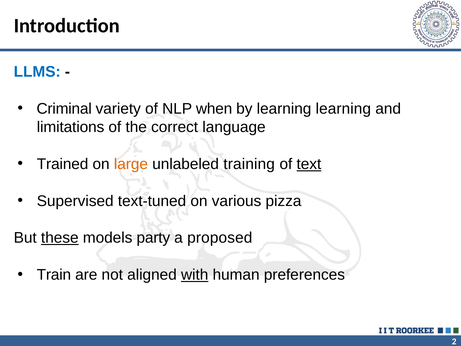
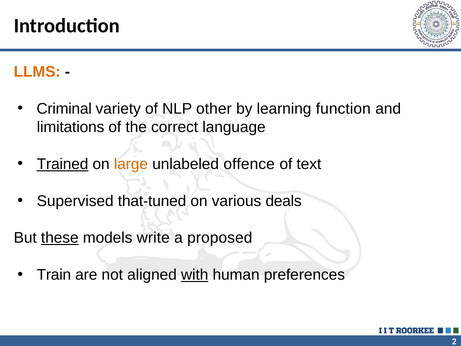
LLMS colour: blue -> orange
when: when -> other
learning learning: learning -> function
Trained underline: none -> present
training: training -> offence
text underline: present -> none
text-tuned: text-tuned -> that-tuned
pizza: pizza -> deals
party: party -> write
